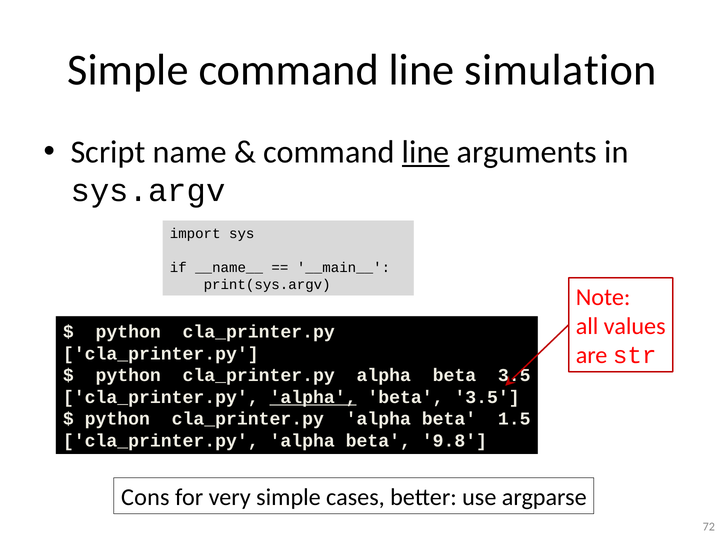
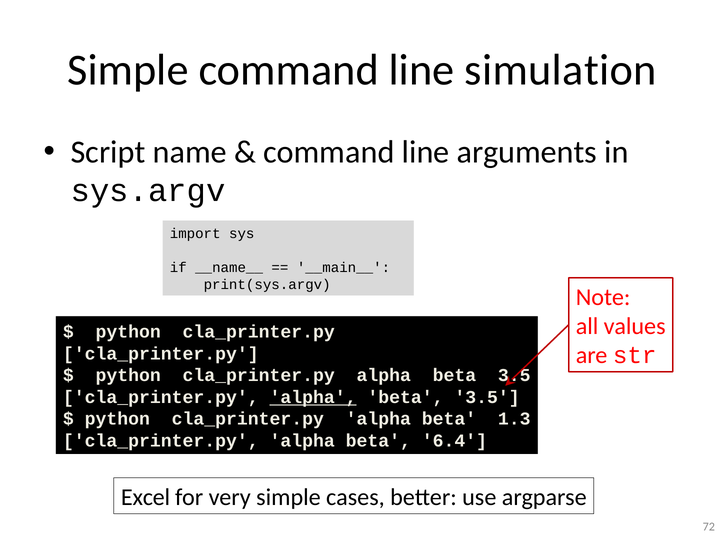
line at (426, 152) underline: present -> none
1.5: 1.5 -> 1.3
9.8: 9.8 -> 6.4
Cons: Cons -> Excel
